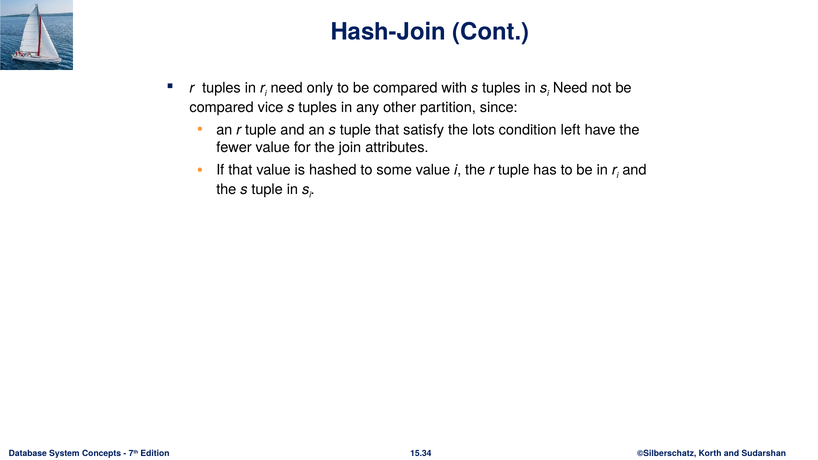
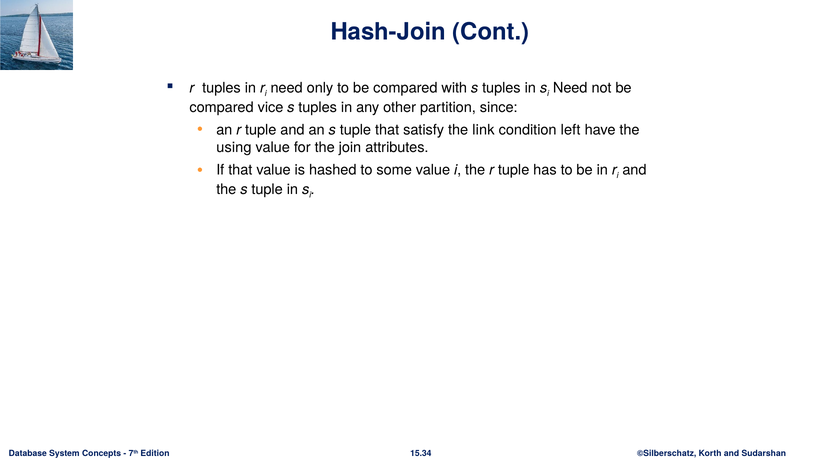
lots: lots -> link
fewer: fewer -> using
